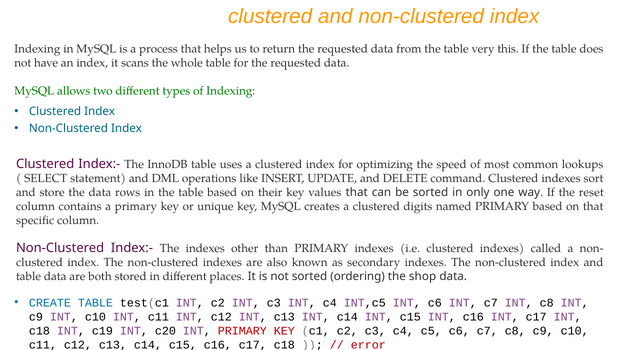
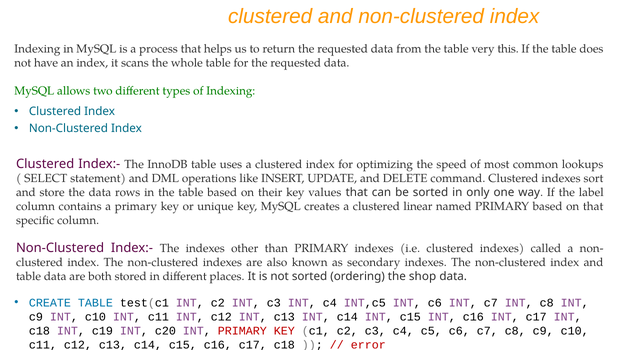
reset: reset -> label
digits: digits -> linear
